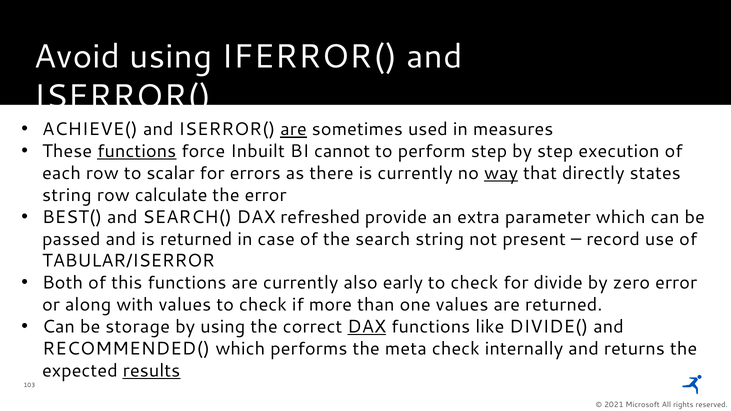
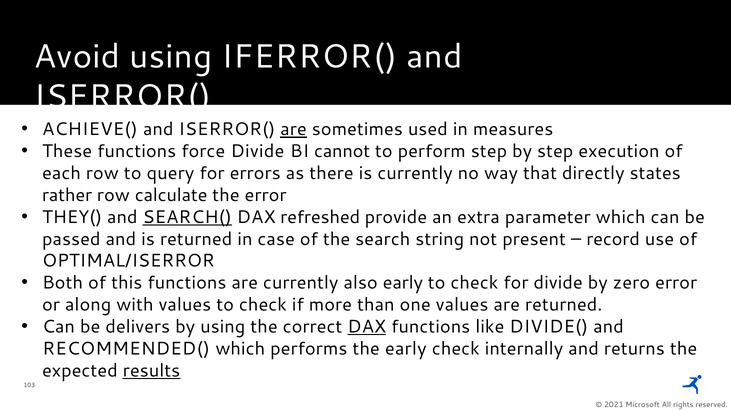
functions at (137, 151) underline: present -> none
force Inbuilt: Inbuilt -> Divide
scalar: scalar -> query
way underline: present -> none
string at (67, 195): string -> rather
BEST(: BEST( -> THEY(
SEARCH( underline: none -> present
TABULAR/ISERROR: TABULAR/ISERROR -> OPTIMAL/ISERROR
storage: storage -> delivers
the meta: meta -> early
